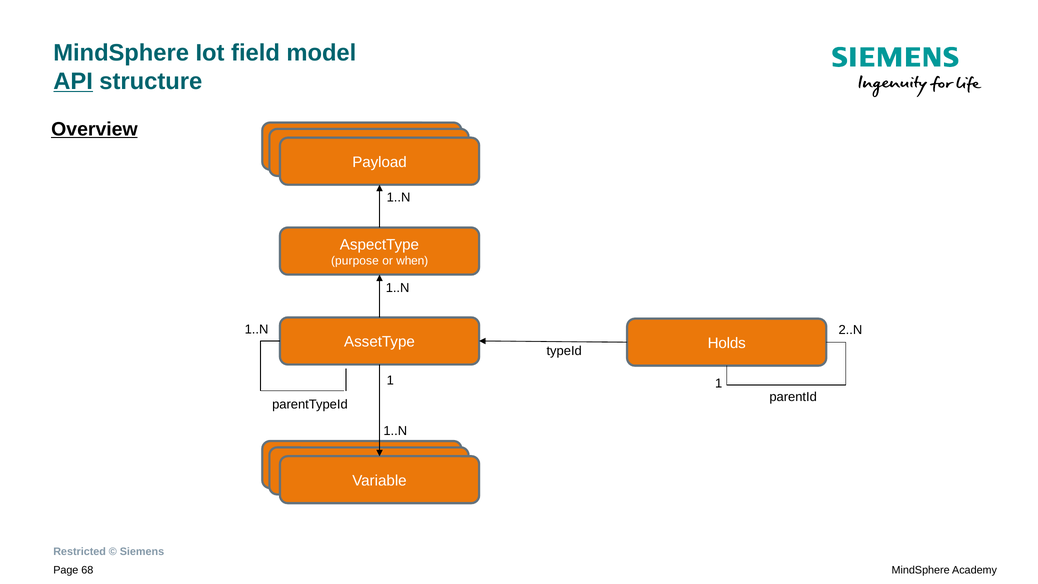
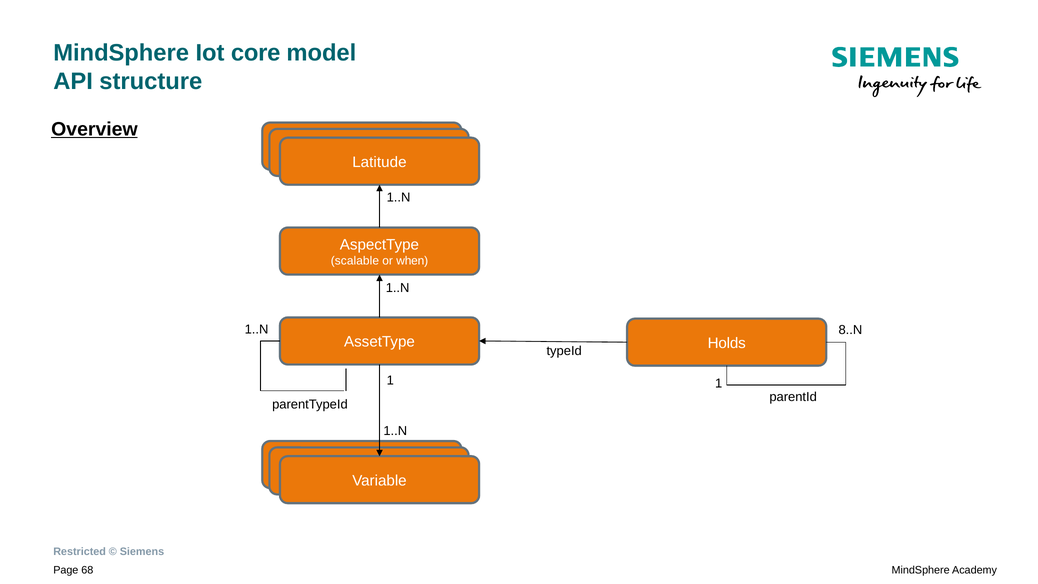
field: field -> core
API underline: present -> none
Payload: Payload -> Latitude
purpose: purpose -> scalable
2..N: 2..N -> 8..N
